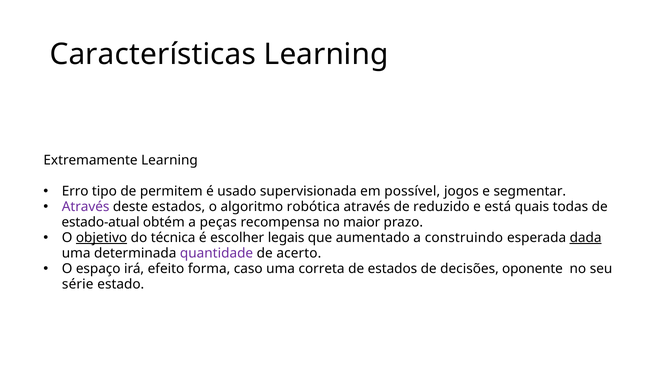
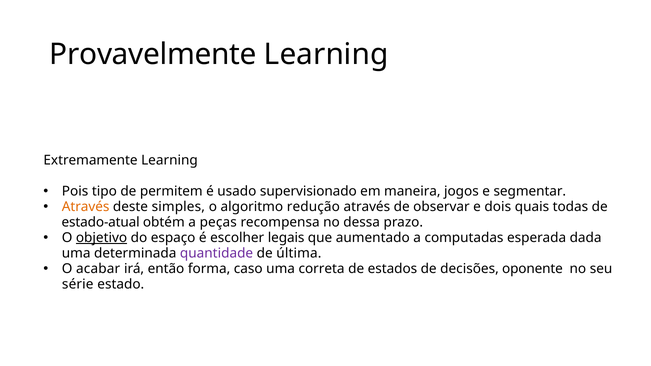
Características: Características -> Provavelmente
Erro: Erro -> Pois
supervisionada: supervisionada -> supervisionado
possível: possível -> maneira
Através at (86, 207) colour: purple -> orange
deste estados: estados -> simples
robótica: robótica -> redução
reduzido: reduzido -> observar
está: está -> dois
maior: maior -> dessa
técnica: técnica -> espaço
construindo: construindo -> computadas
dada underline: present -> none
acerto: acerto -> última
espaço: espaço -> acabar
efeito: efeito -> então
